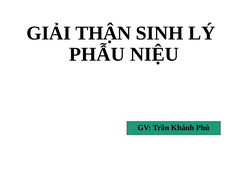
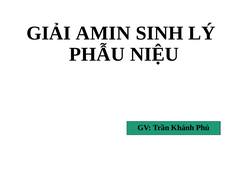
THẬN: THẬN -> AMIN
